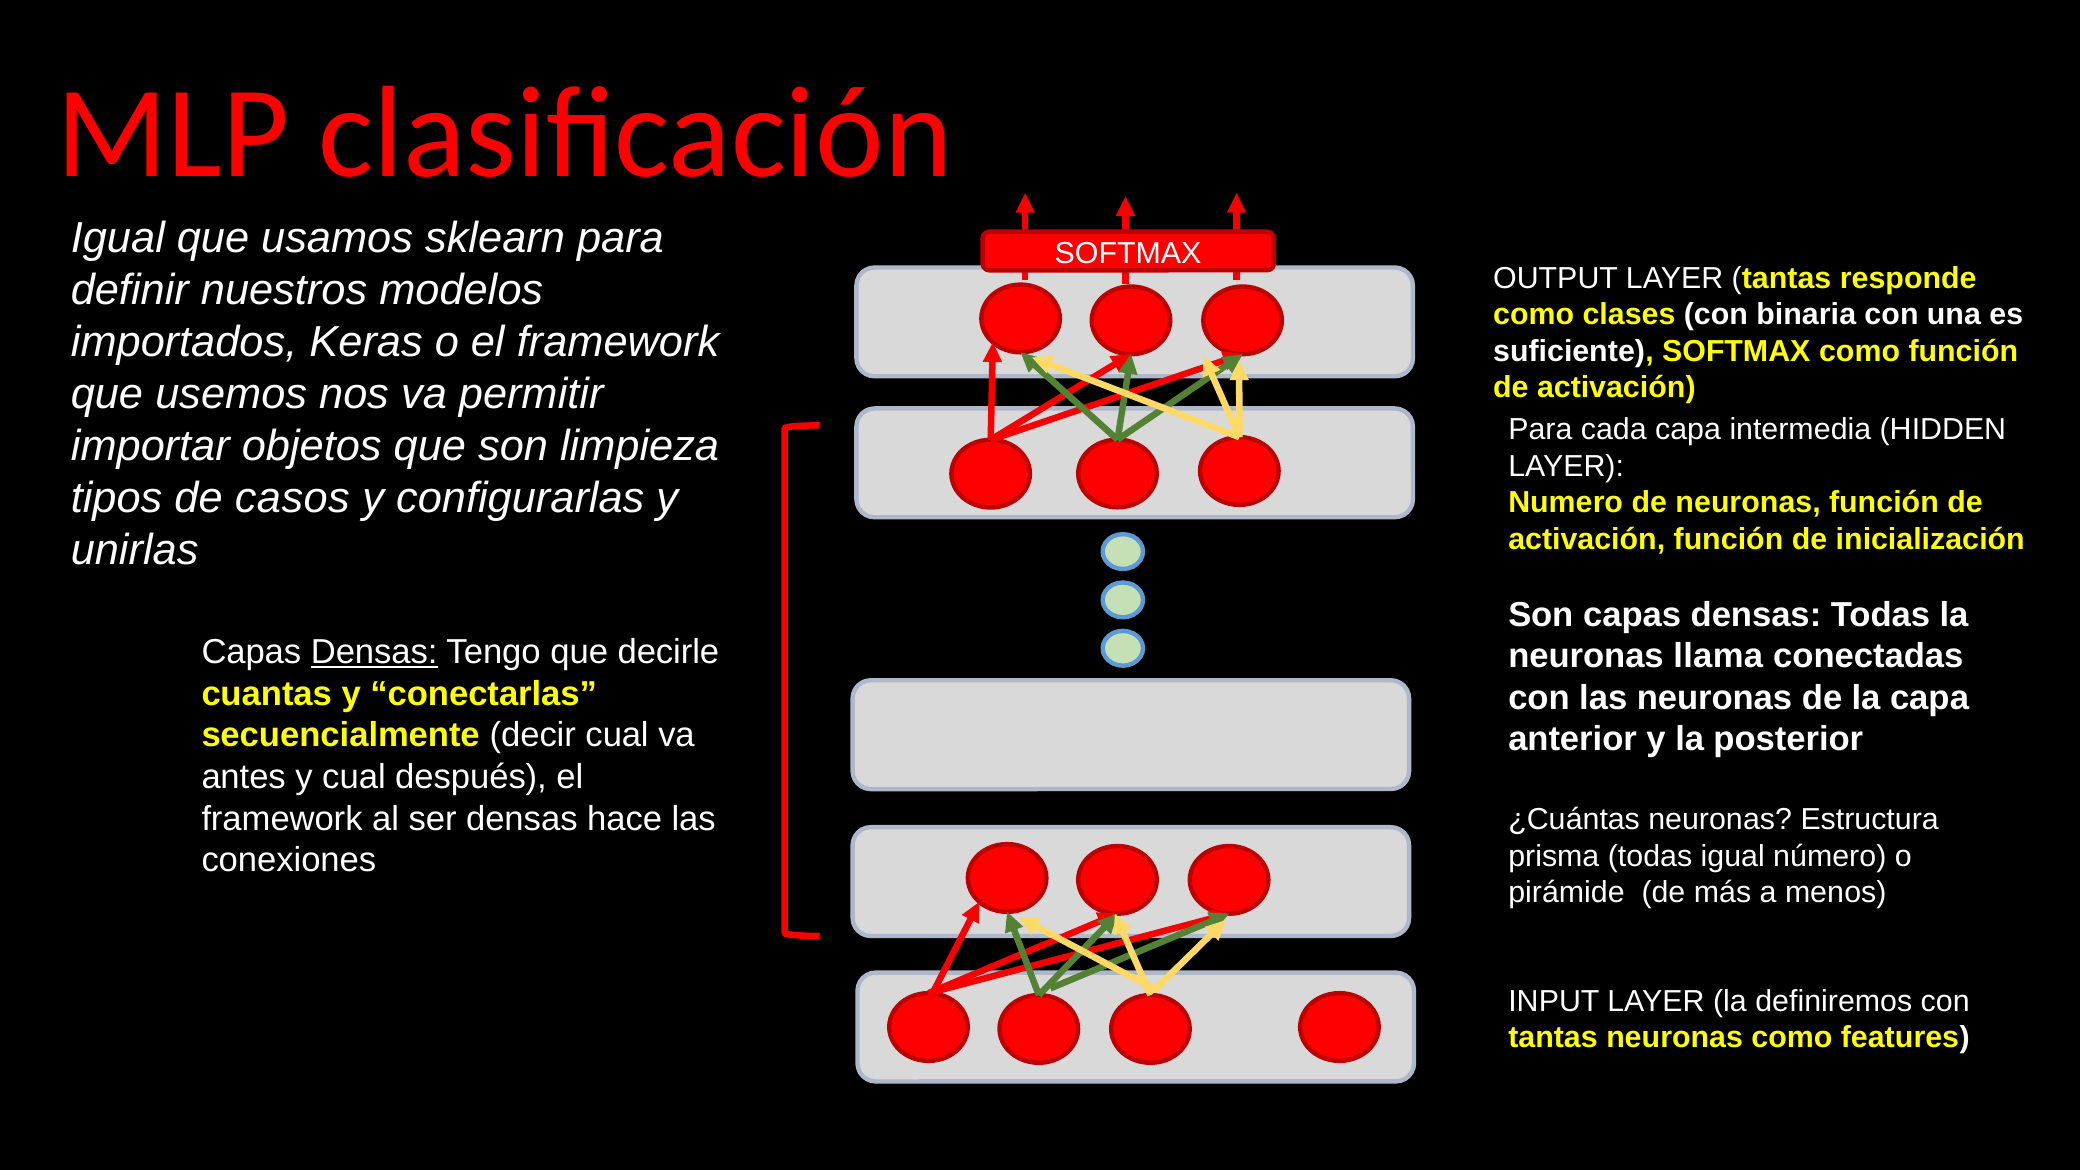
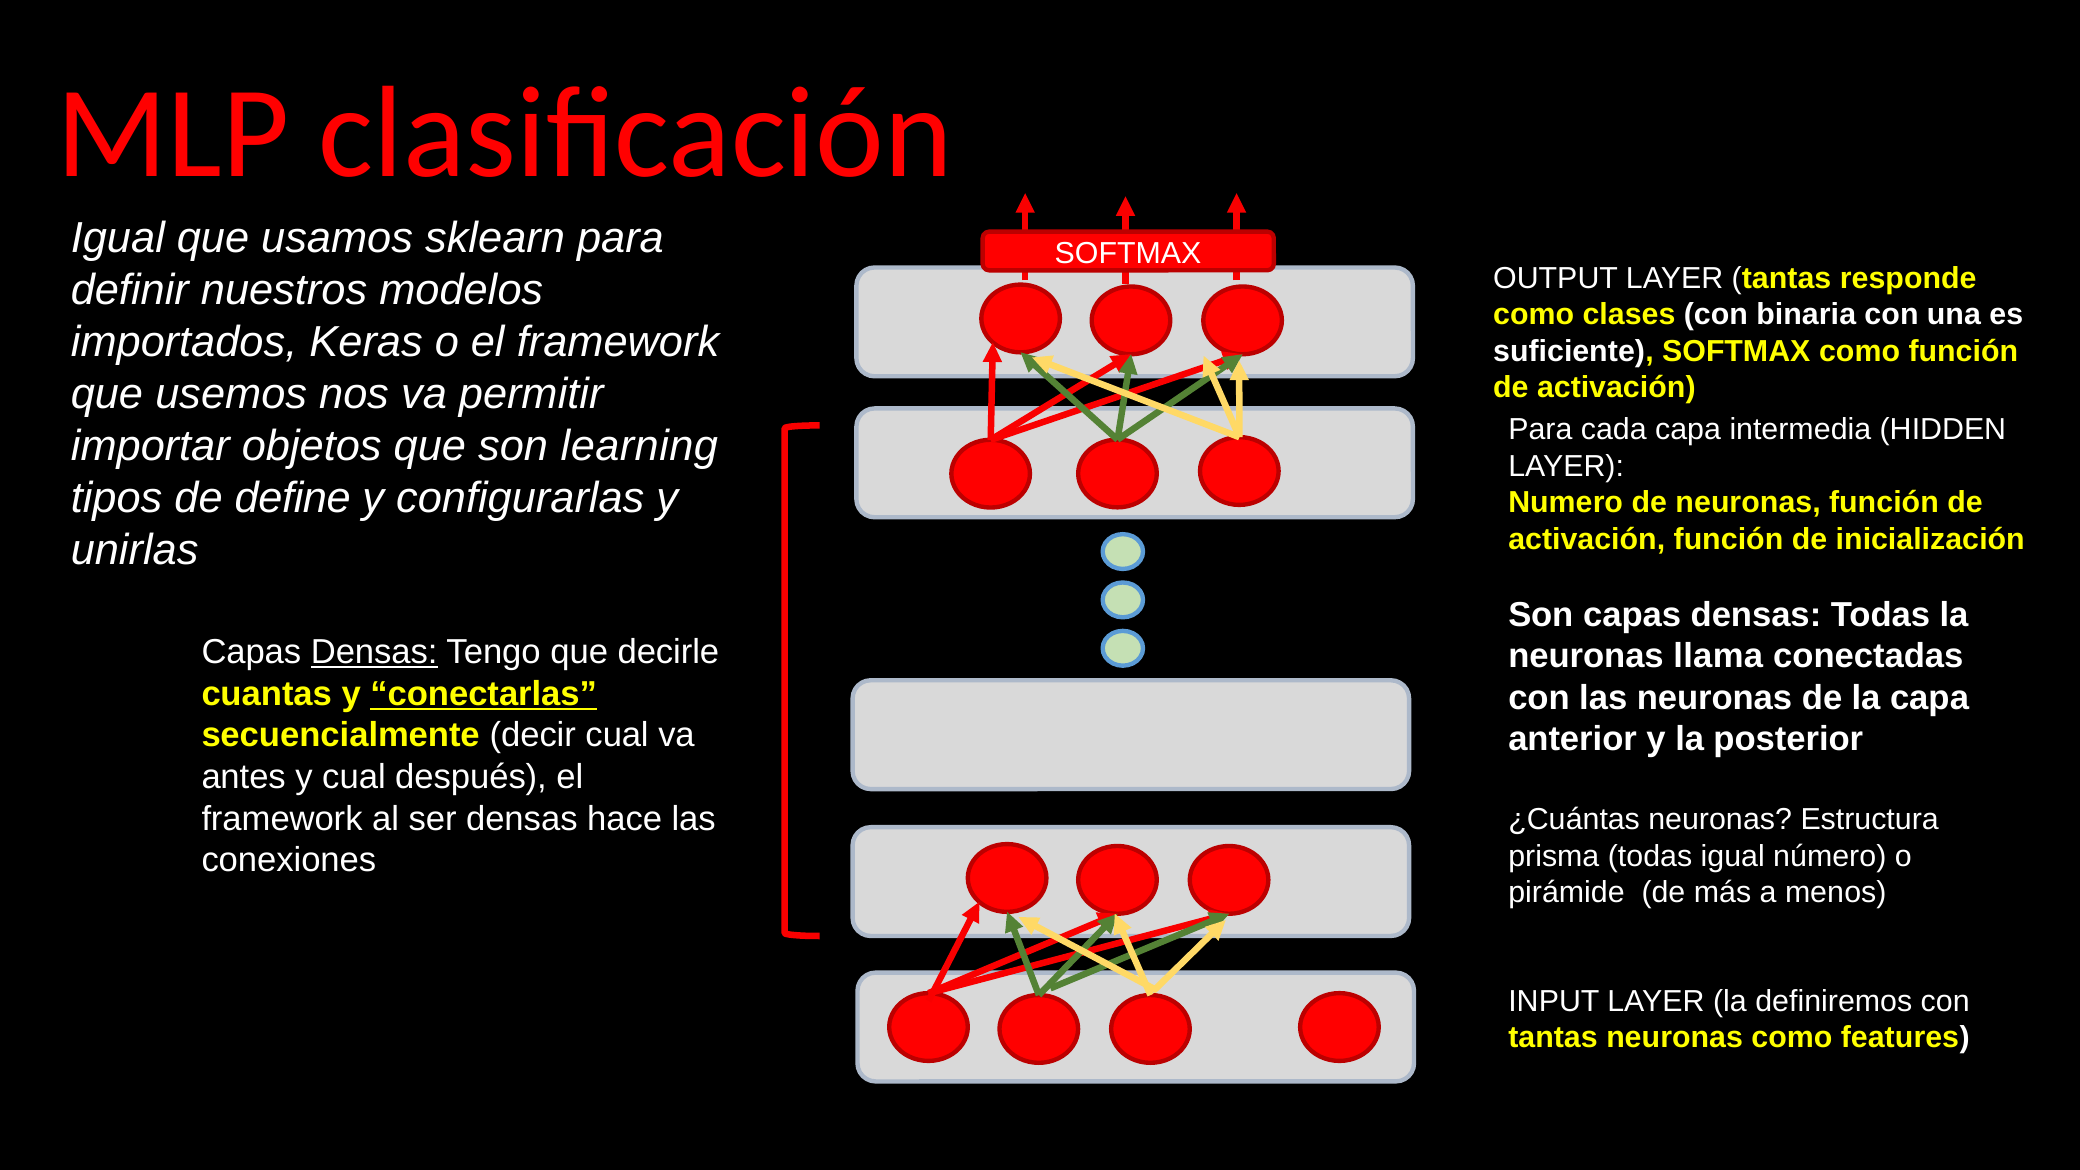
limpieza: limpieza -> learning
casos: casos -> define
conectarlas underline: none -> present
